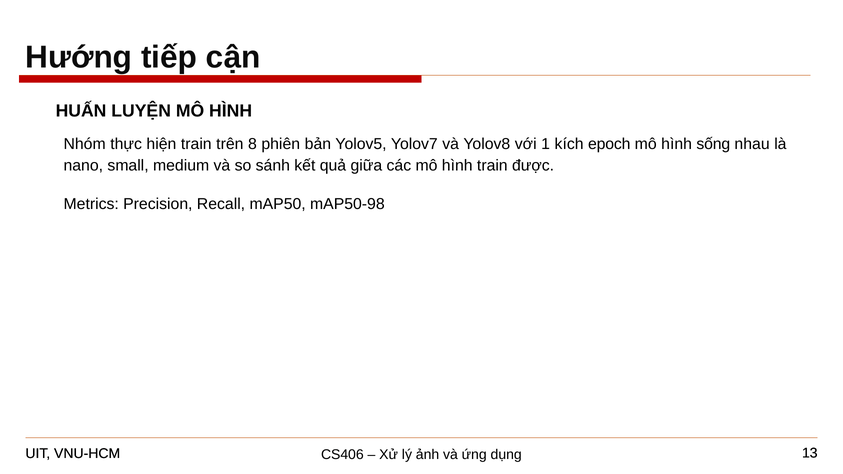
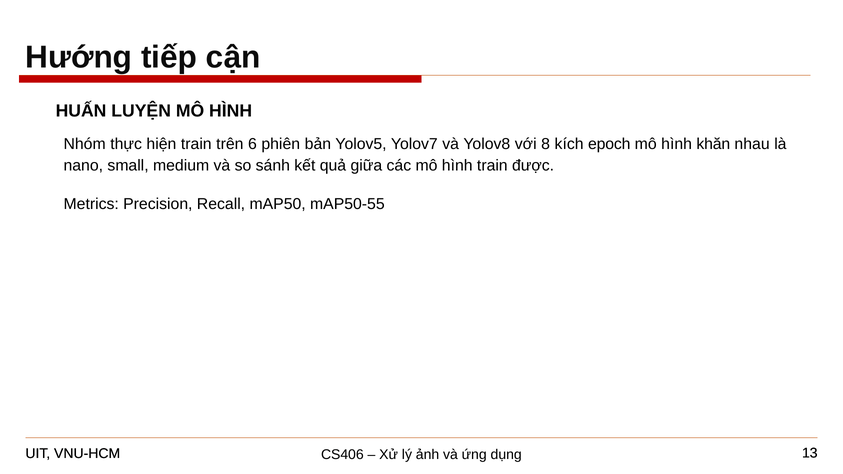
8: 8 -> 6
1: 1 -> 8
sống: sống -> khăn
mAP50-98: mAP50-98 -> mAP50-55
